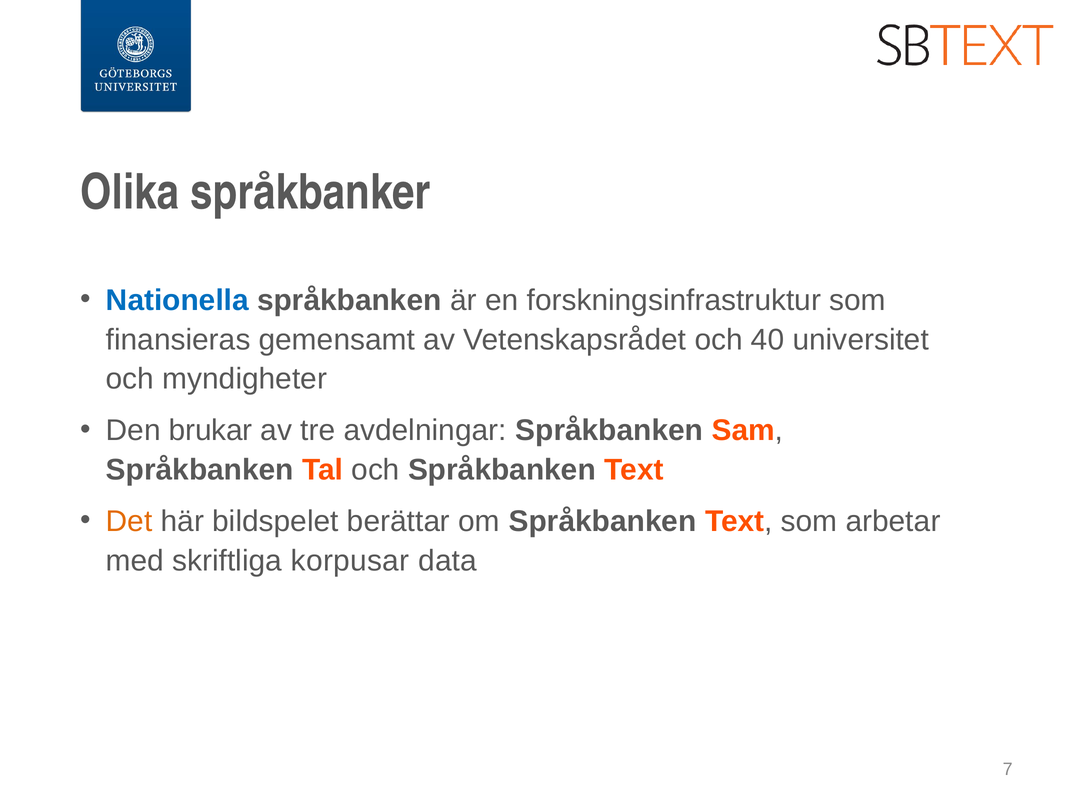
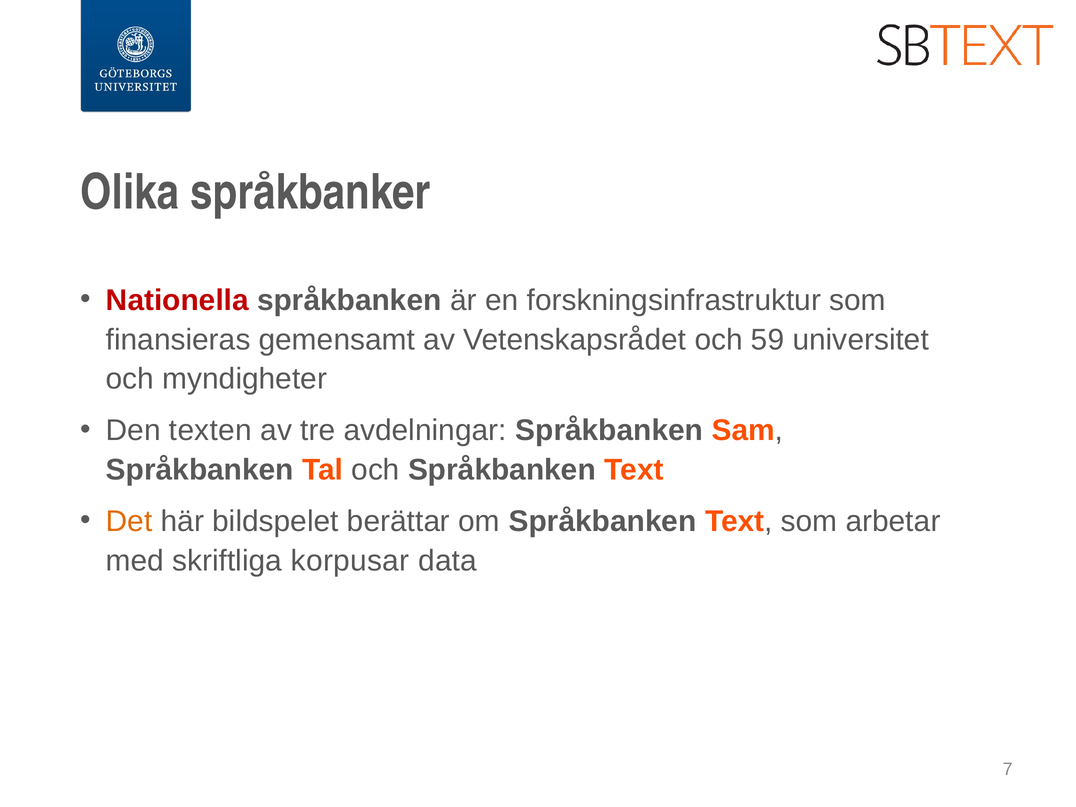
Nationella colour: blue -> red
40: 40 -> 59
brukar: brukar -> texten
